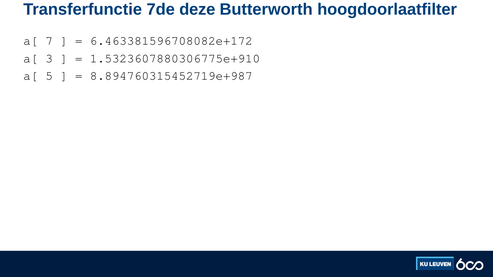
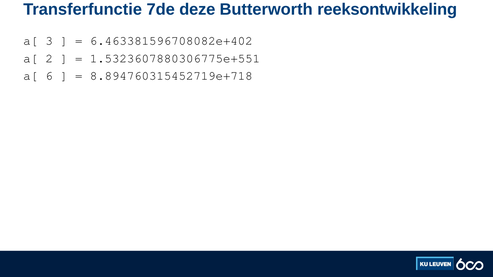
hoogdoorlaatfilter: hoogdoorlaatfilter -> reeksontwikkeling
7: 7 -> 3
6.463381596708082e+172: 6.463381596708082e+172 -> 6.463381596708082e+402
3: 3 -> 2
1.5323607880306775e+910: 1.5323607880306775e+910 -> 1.5323607880306775e+551
5: 5 -> 6
8.894760315452719e+987: 8.894760315452719e+987 -> 8.894760315452719e+718
